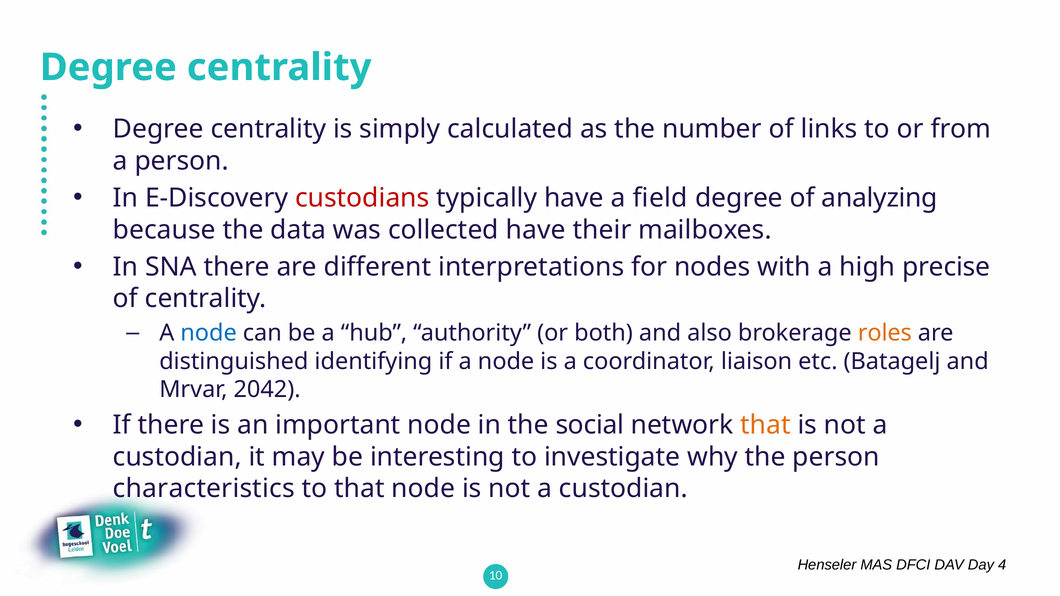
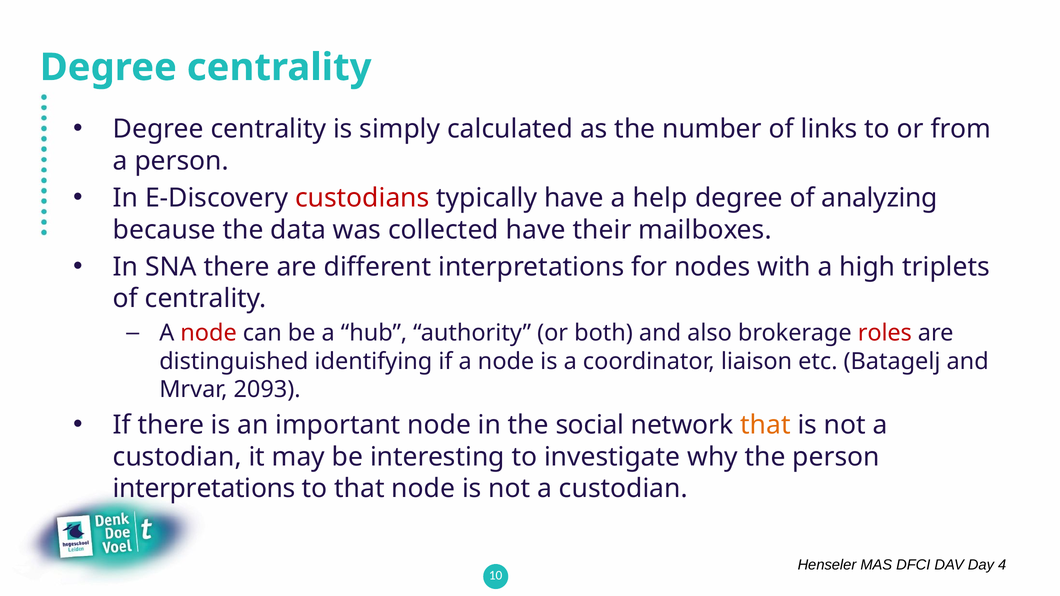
field: field -> help
precise: precise -> triplets
node at (209, 333) colour: blue -> red
roles colour: orange -> red
2042: 2042 -> 2093
characteristics at (204, 489): characteristics -> interpretations
